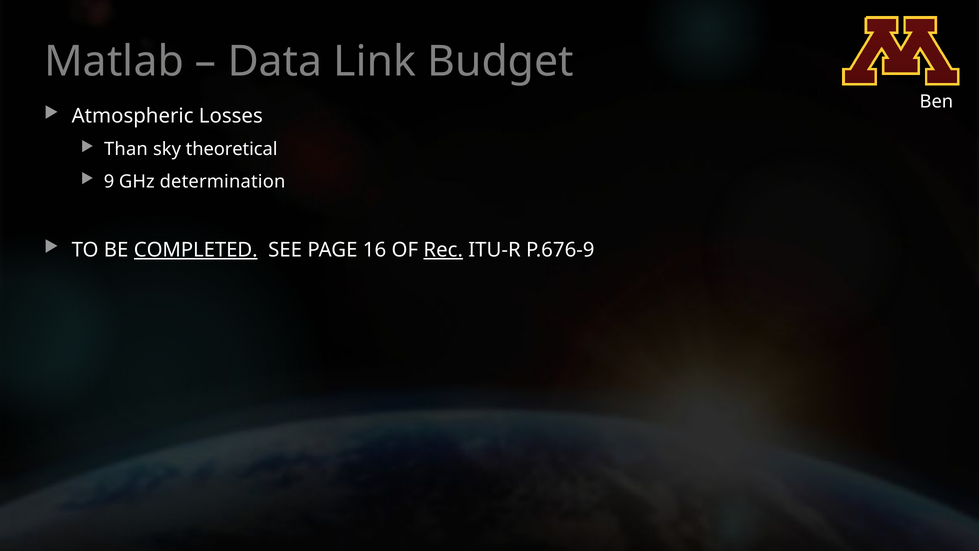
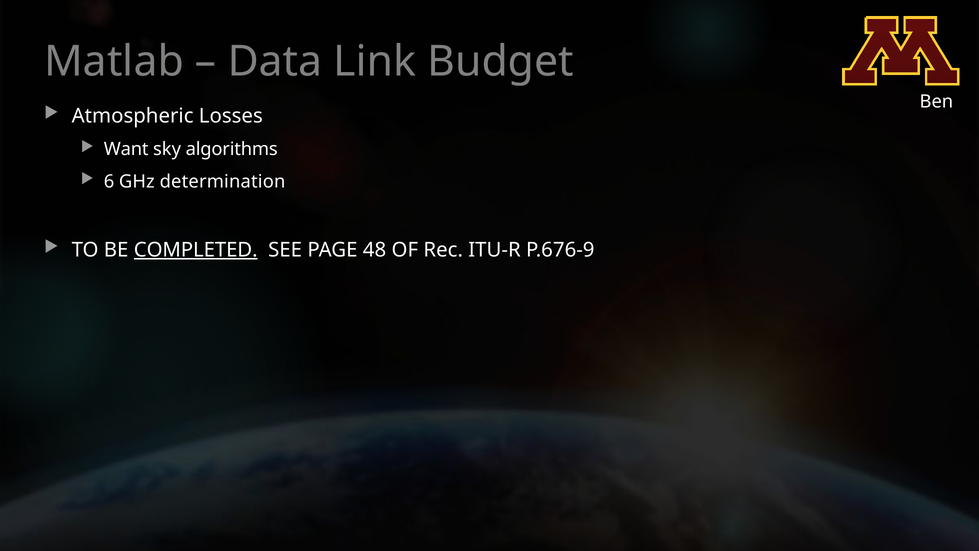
Than: Than -> Want
theoretical: theoretical -> algorithms
9: 9 -> 6
16: 16 -> 48
Rec underline: present -> none
